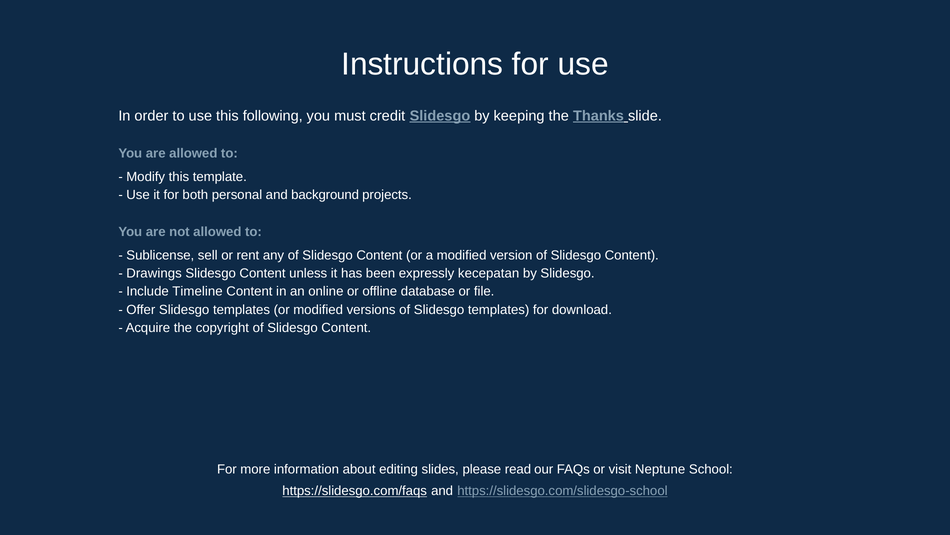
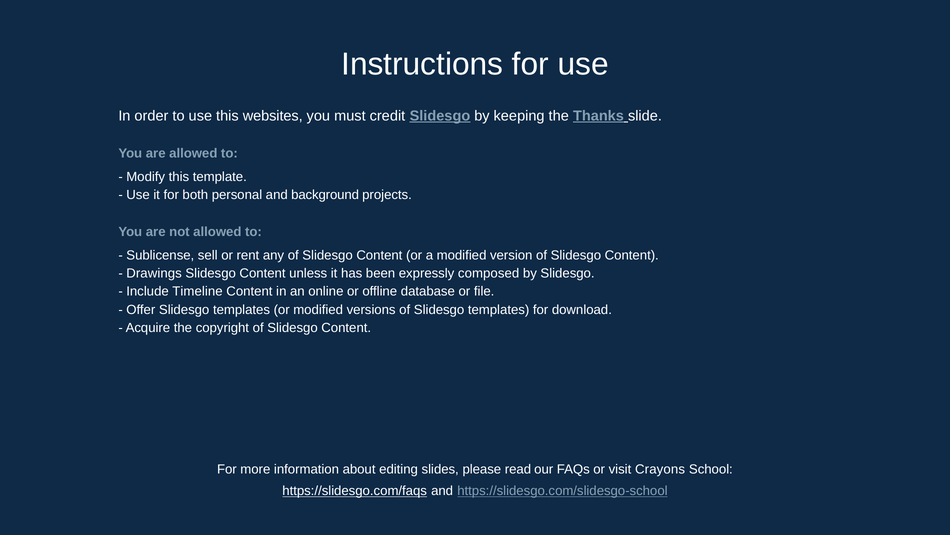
following: following -> websites
kecepatan: kecepatan -> composed
Neptune: Neptune -> Crayons
